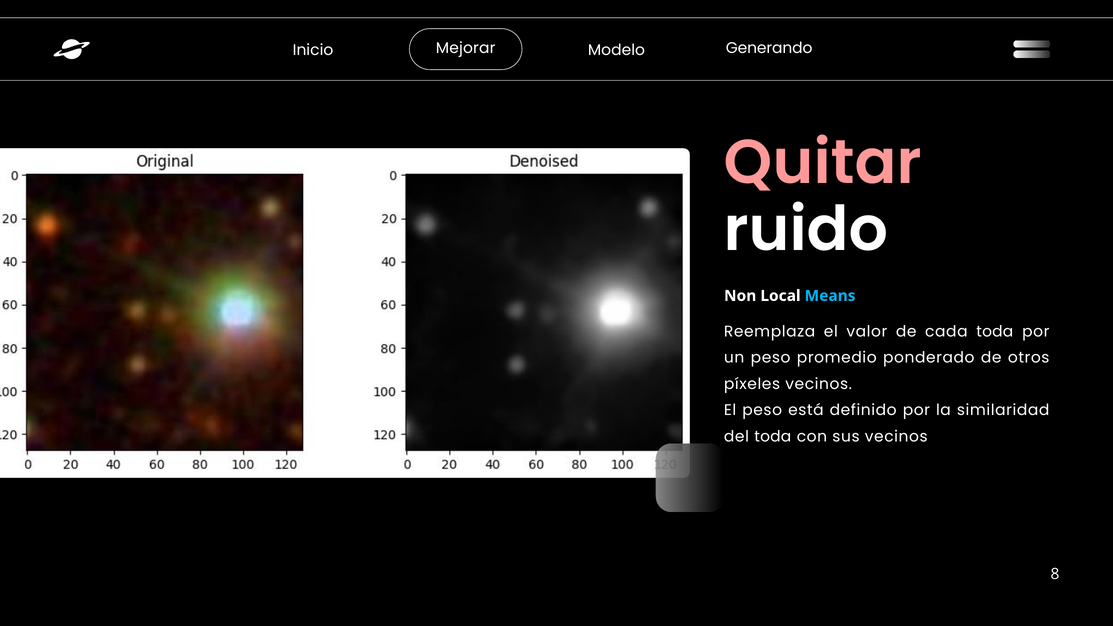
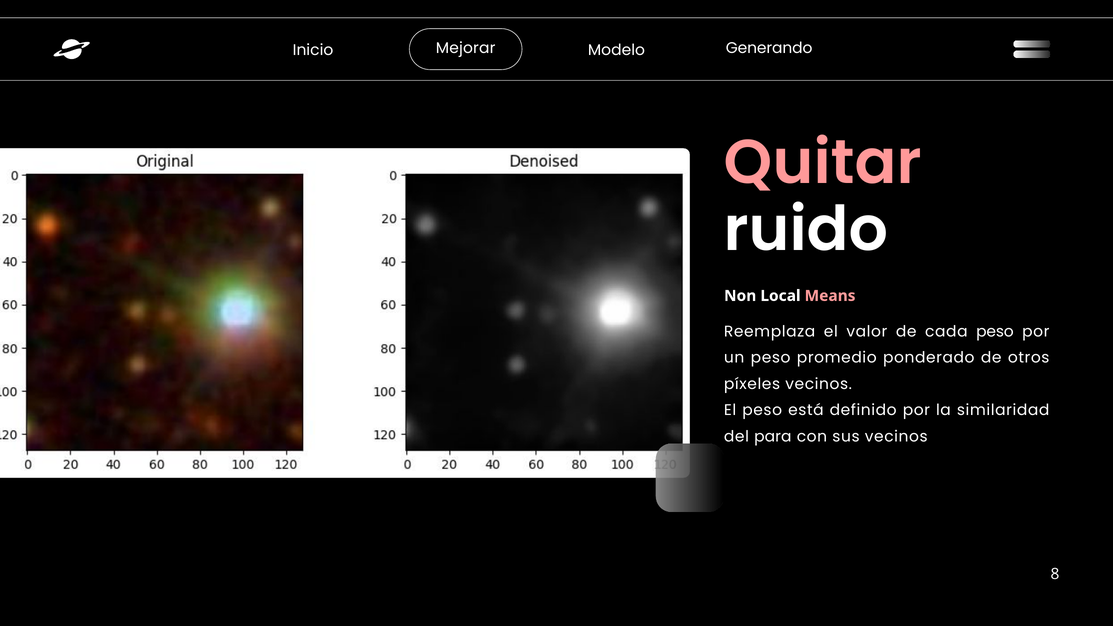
Means colour: light blue -> pink
cada toda: toda -> peso
del toda: toda -> para
